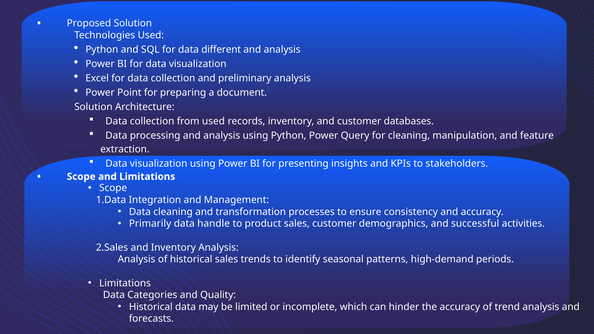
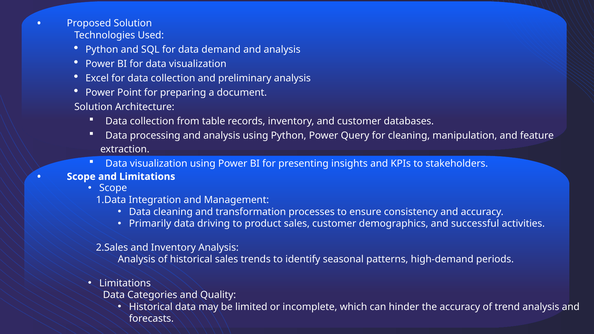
different: different -> demand
from used: used -> table
handle: handle -> driving
